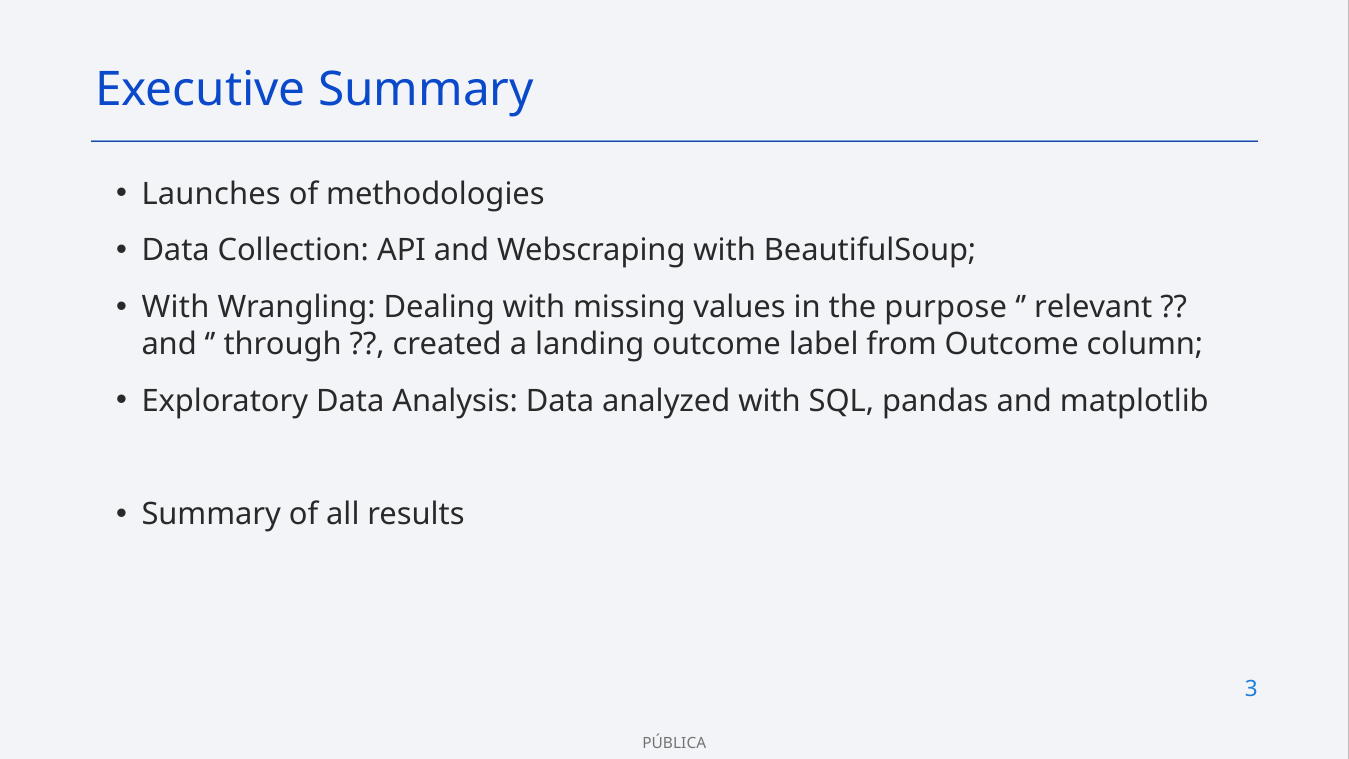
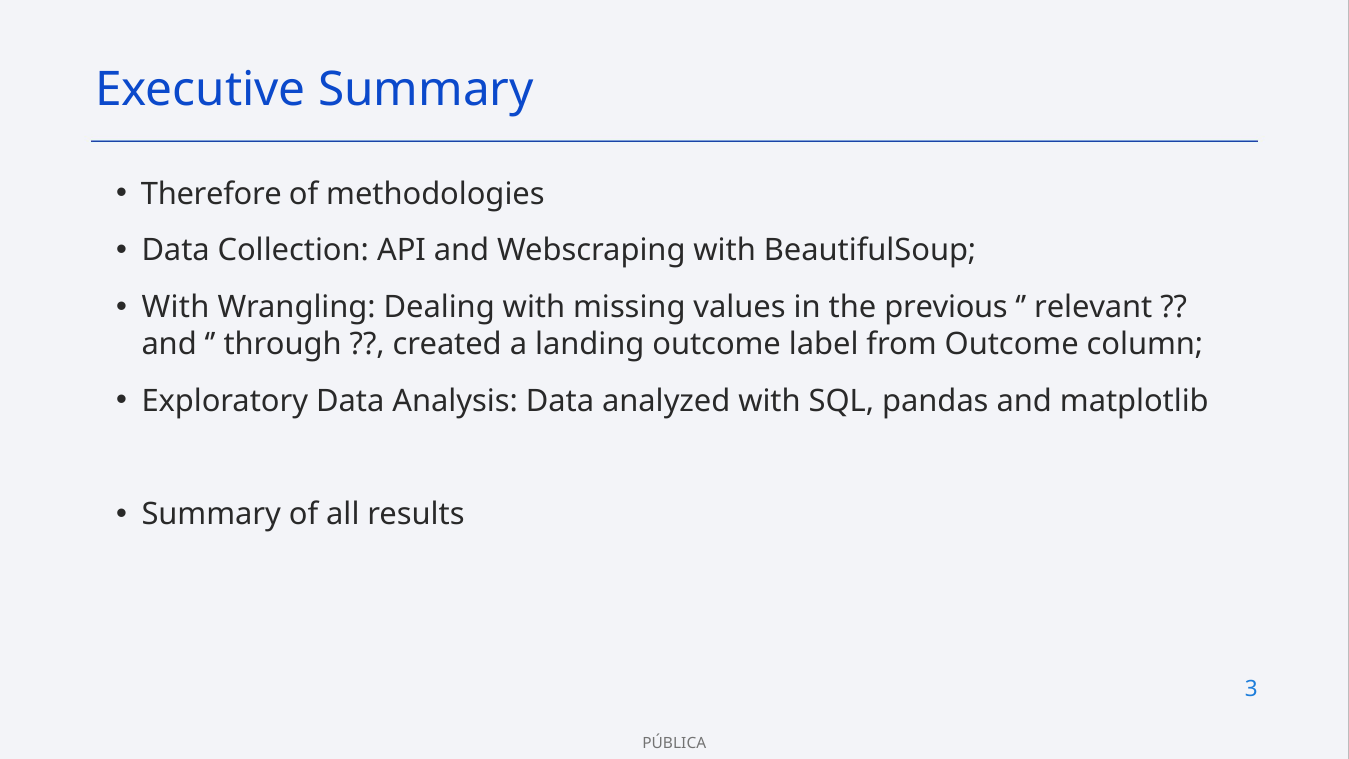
Launches: Launches -> Therefore
purpose: purpose -> previous
